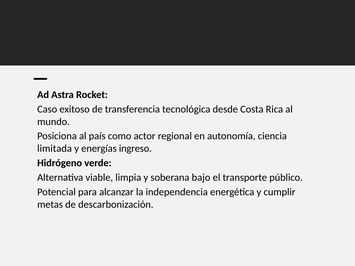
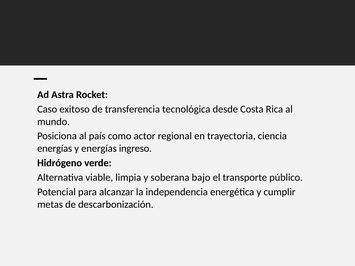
autonomía: autonomía -> trayectoria
limitada at (55, 149): limitada -> energías
